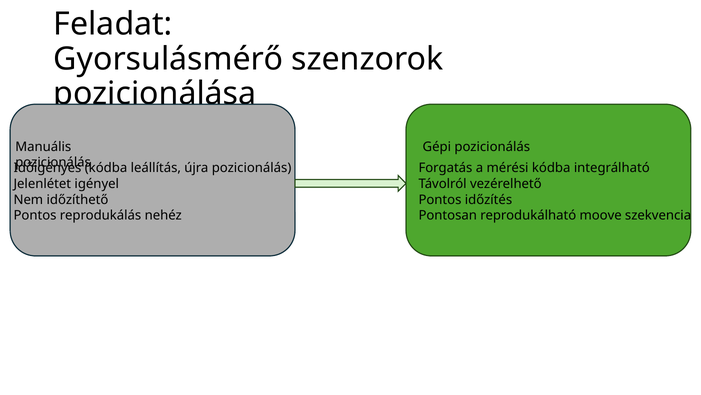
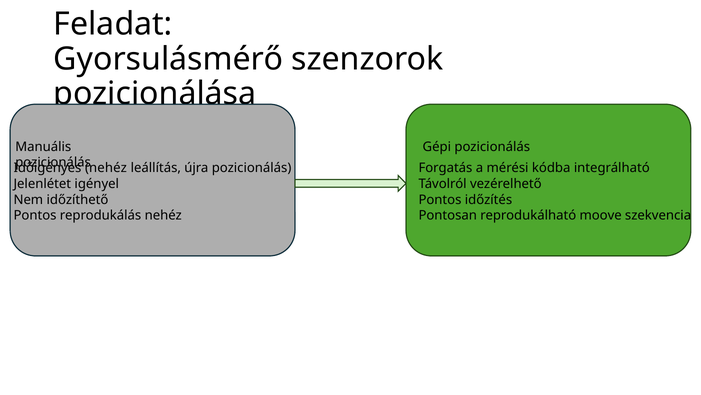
kódba at (106, 168): kódba -> nehéz
